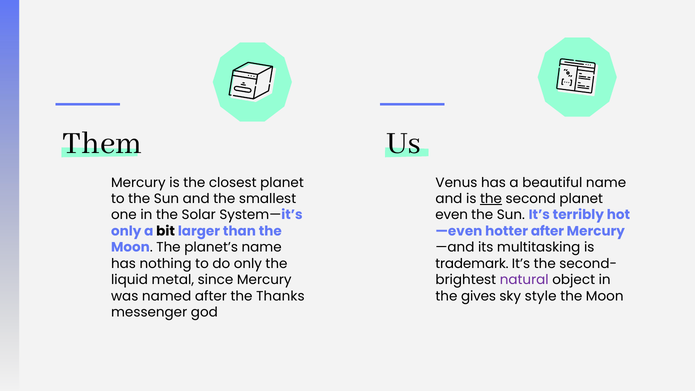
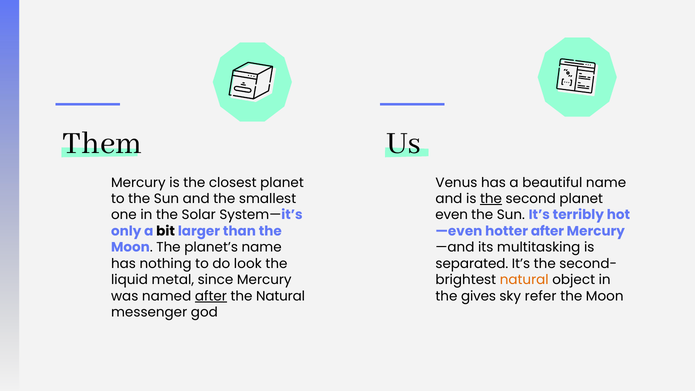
do only: only -> look
trademark: trademark -> separated
natural at (524, 280) colour: purple -> orange
after at (211, 296) underline: none -> present
the Thanks: Thanks -> Natural
style: style -> refer
